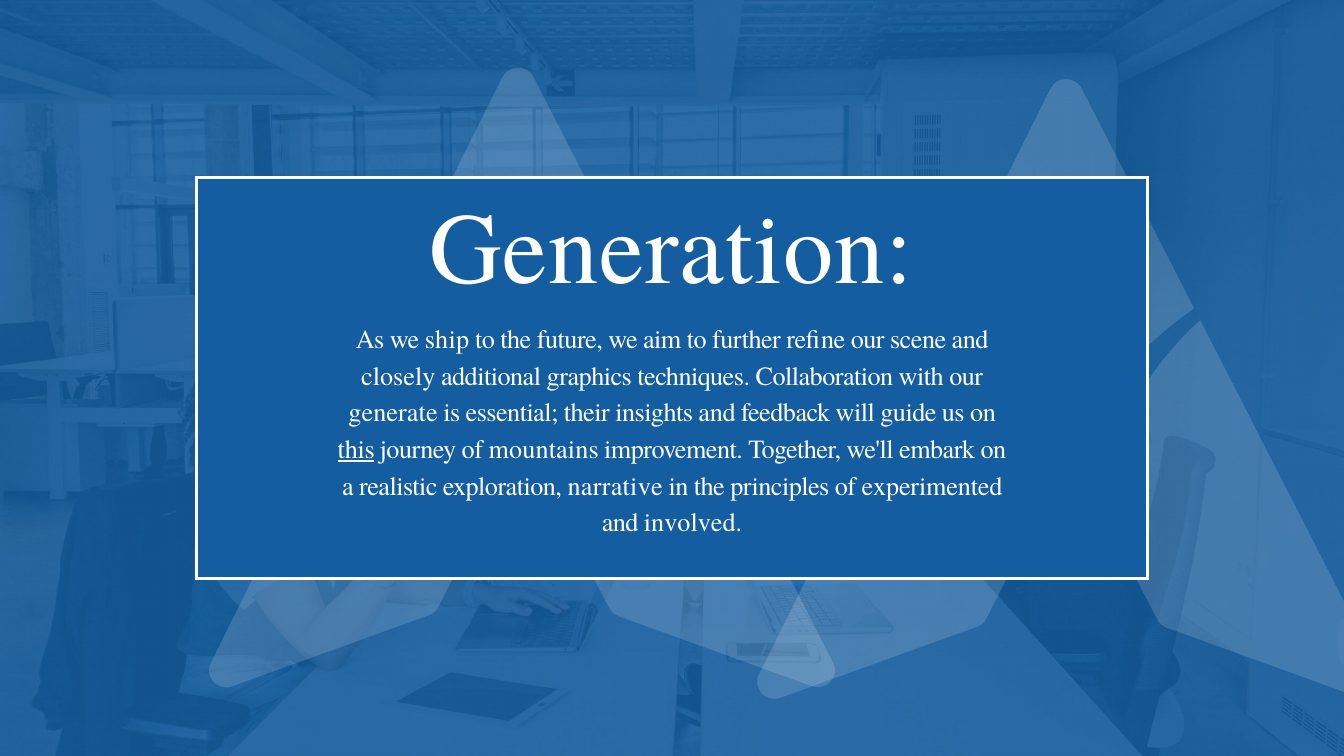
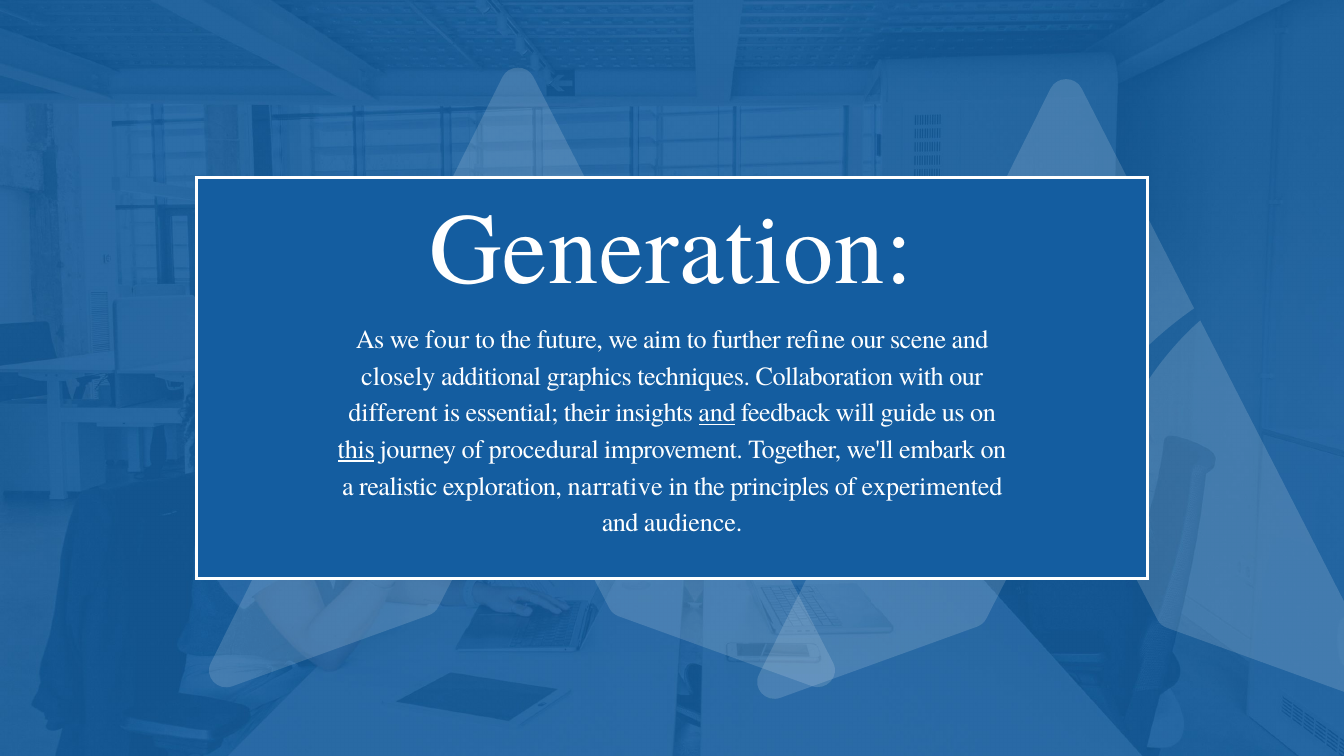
ship: ship -> four
generate: generate -> different
and at (717, 413) underline: none -> present
mountains: mountains -> procedural
involved: involved -> audience
